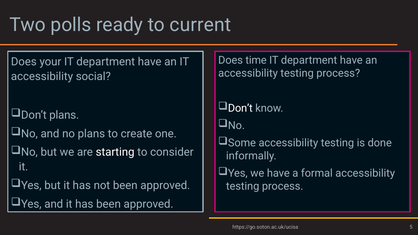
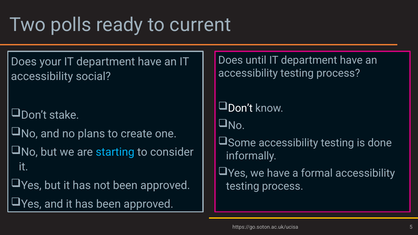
time: time -> until
Don’t plans: plans -> stake
starting colour: white -> light blue
